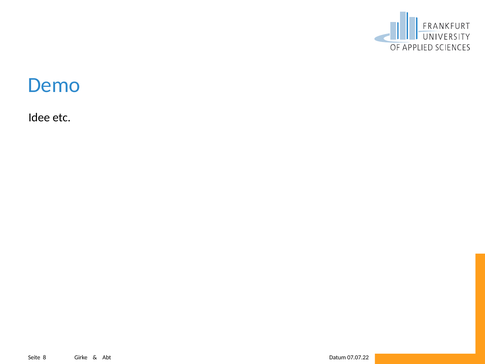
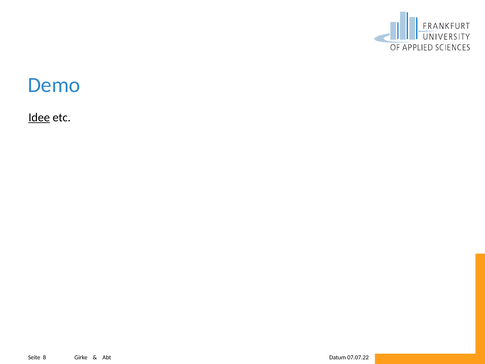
Idee underline: none -> present
